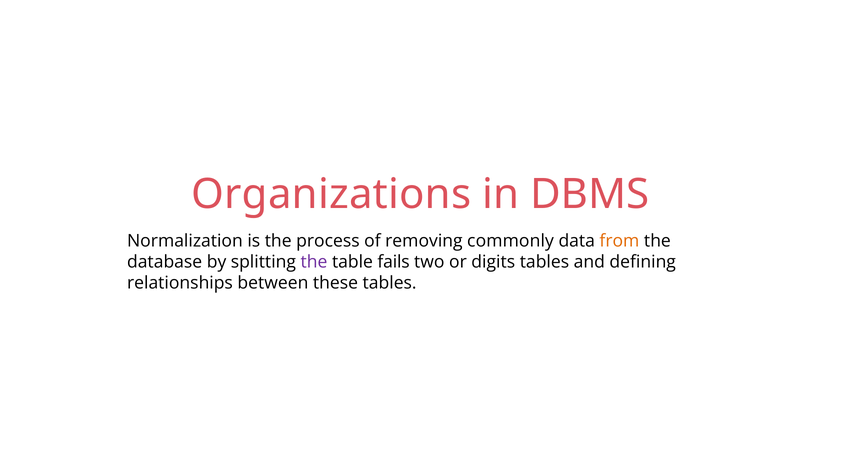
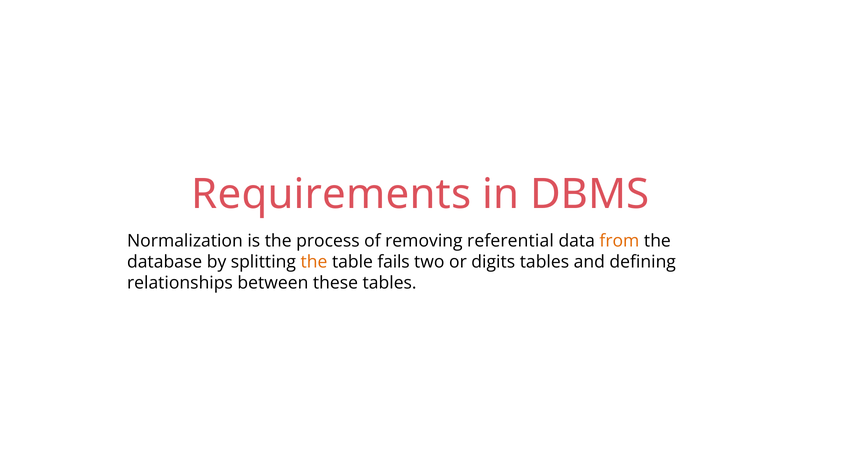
Organizations: Organizations -> Requirements
commonly: commonly -> referential
the at (314, 262) colour: purple -> orange
